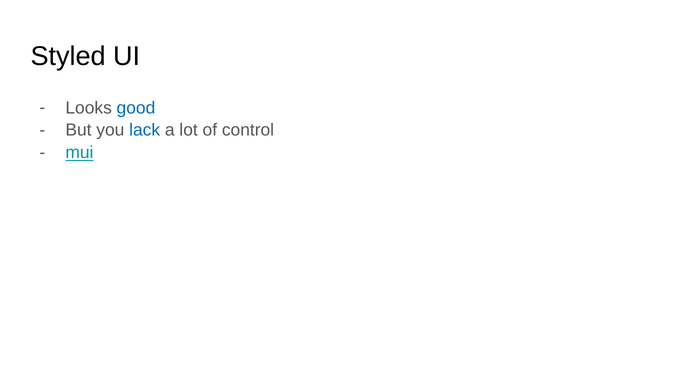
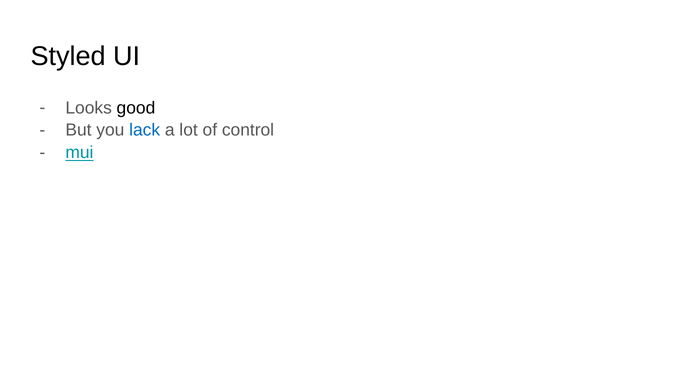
good colour: blue -> black
